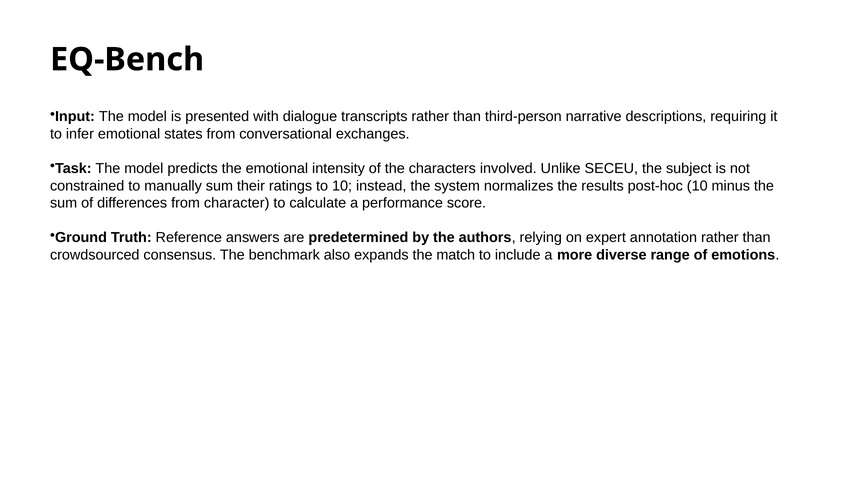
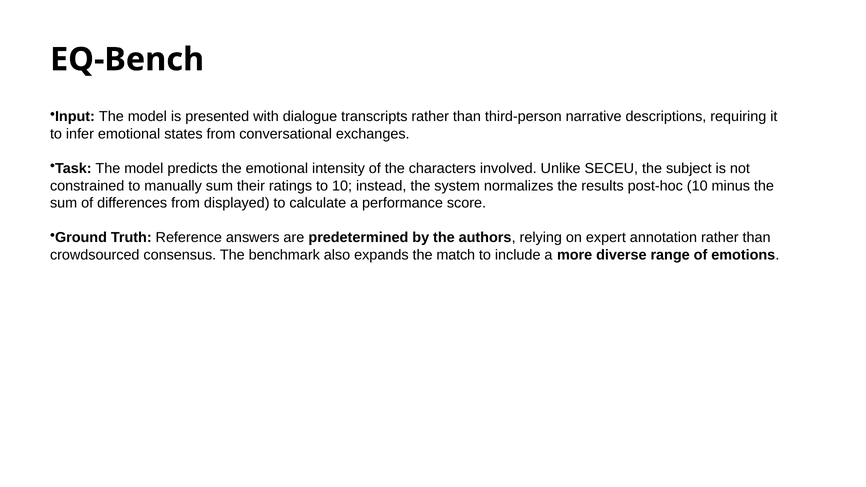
character: character -> displayed
